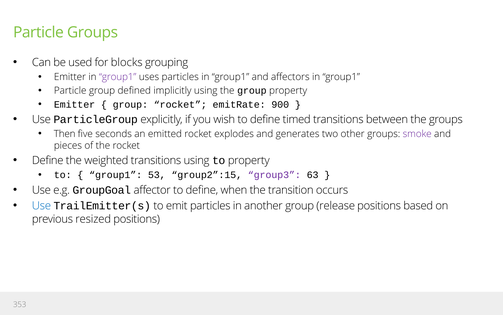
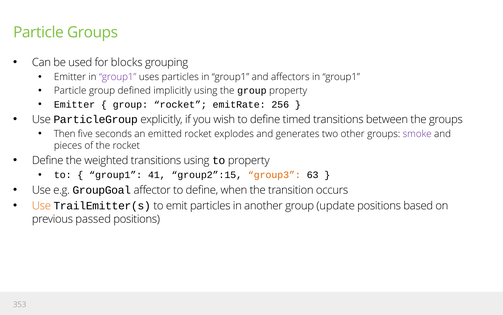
900: 900 -> 256
53: 53 -> 41
group3 colour: purple -> orange
Use at (41, 205) colour: blue -> orange
release: release -> update
resized: resized -> passed
